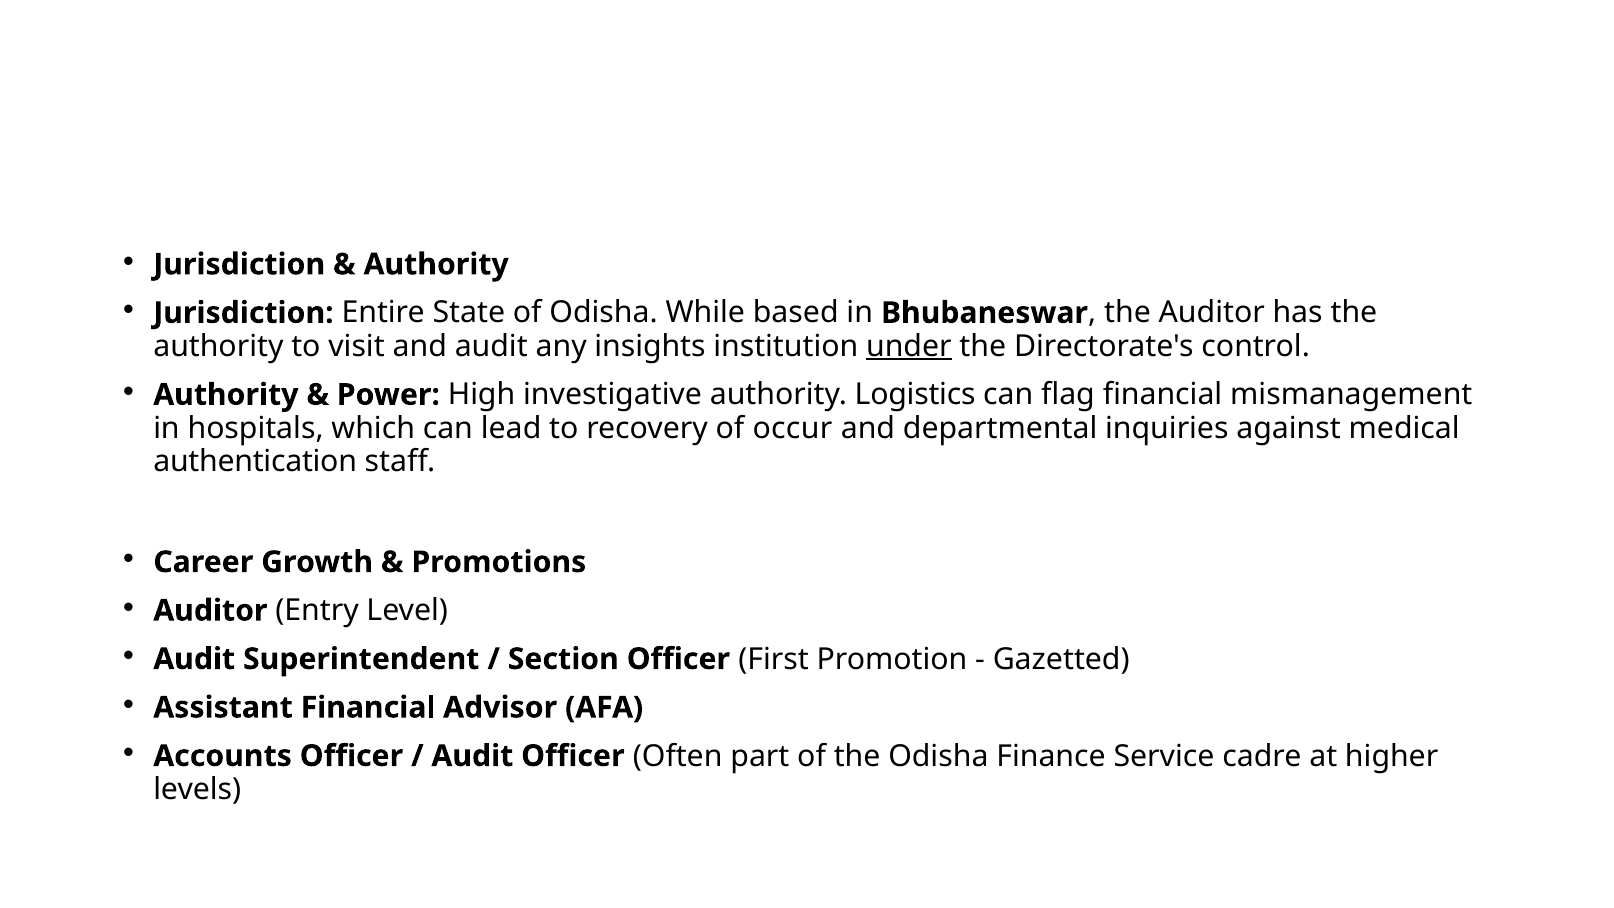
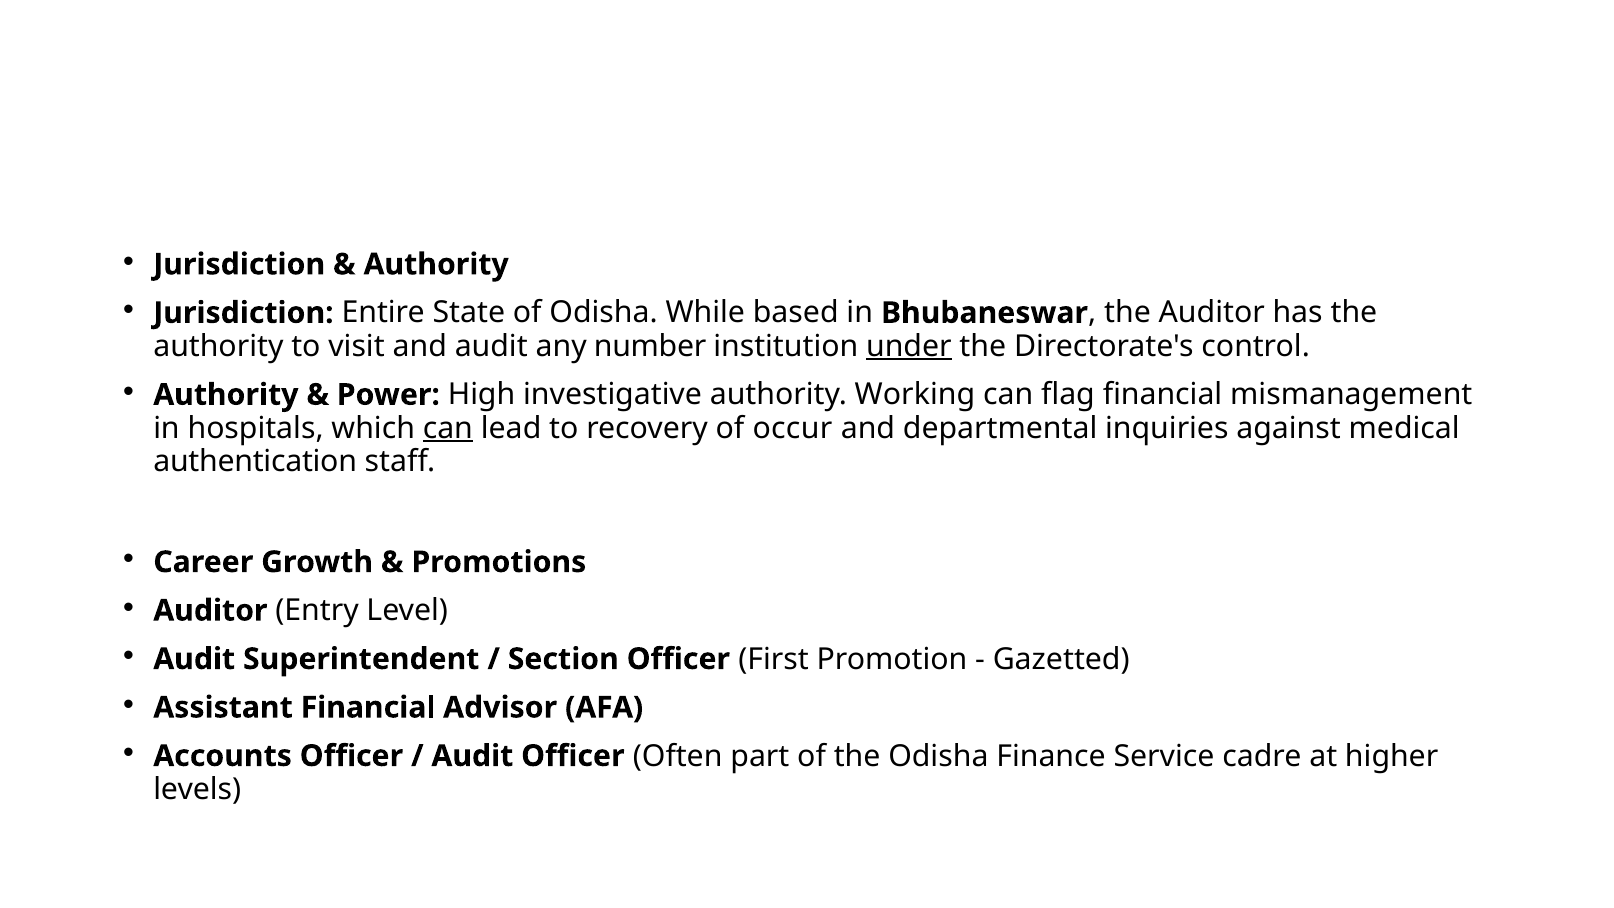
insights: insights -> number
Logistics: Logistics -> Working
can at (448, 428) underline: none -> present
